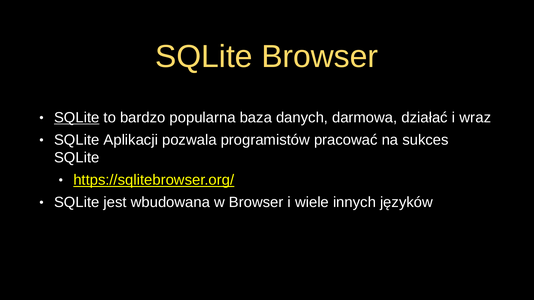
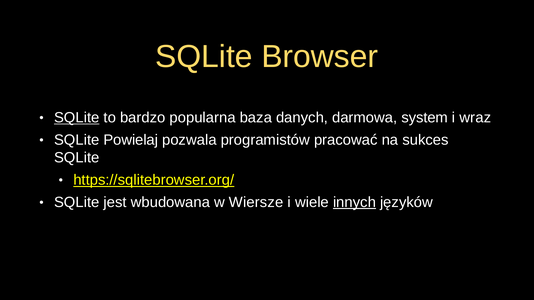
działać: działać -> system
Aplikacji: Aplikacji -> Powielaj
w Browser: Browser -> Wiersze
innych underline: none -> present
